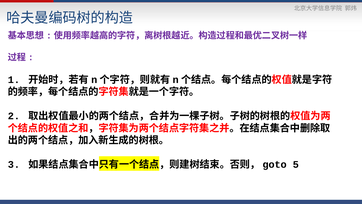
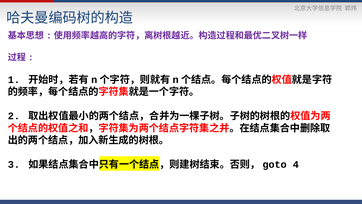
5: 5 -> 4
